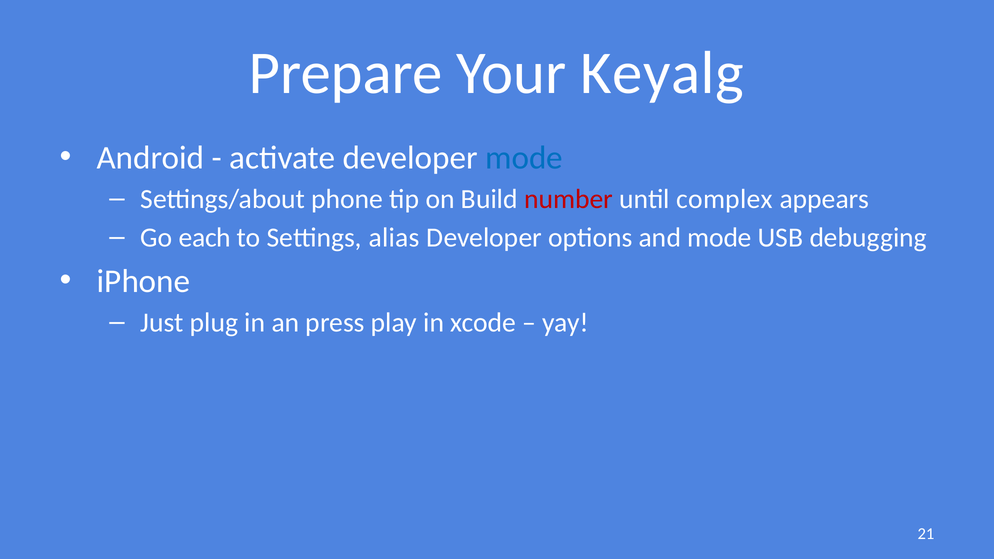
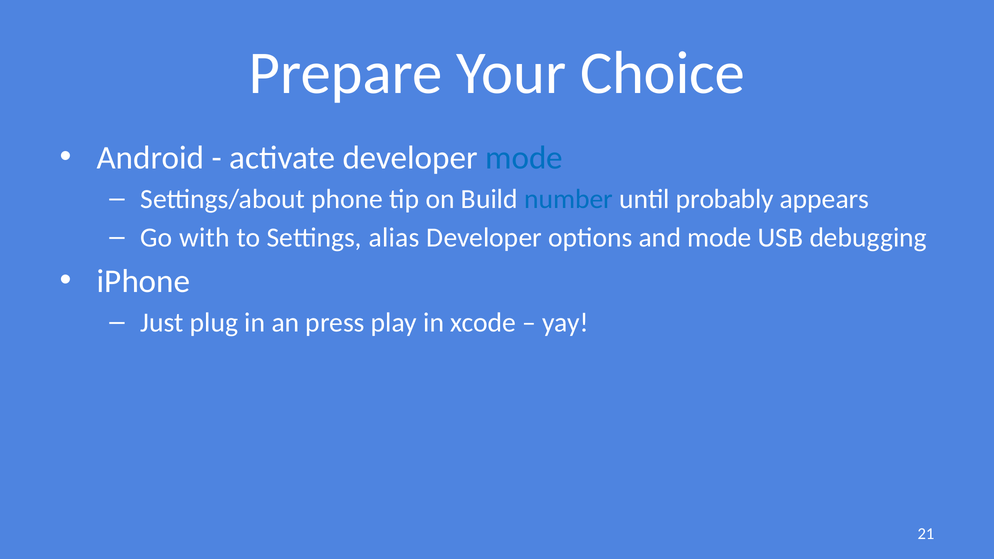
Keyalg: Keyalg -> Choice
number colour: red -> blue
complex: complex -> probably
each: each -> with
